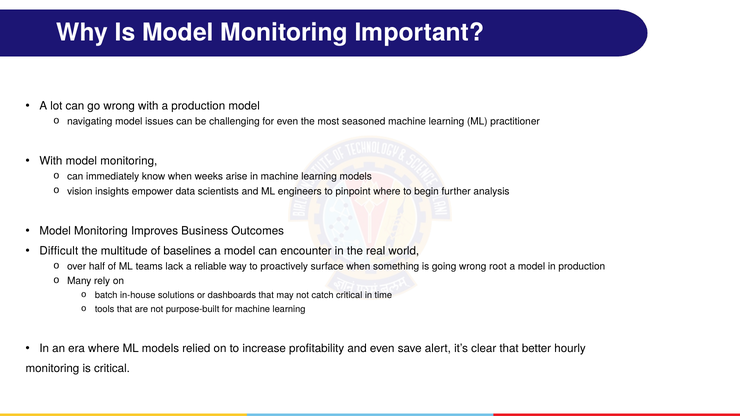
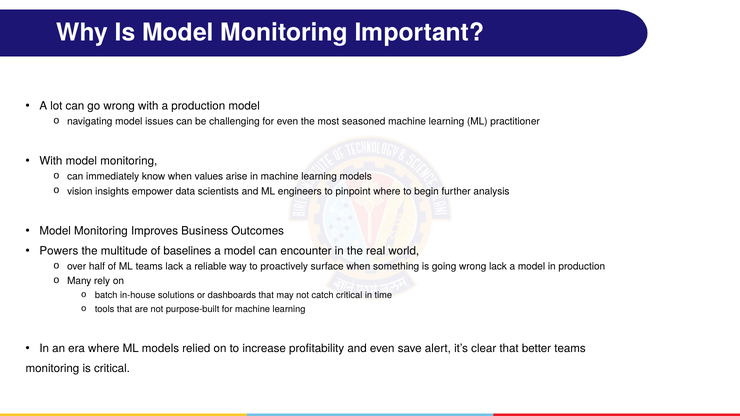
weeks: weeks -> values
Difficult: Difficult -> Powers
wrong root: root -> lack
better hourly: hourly -> teams
